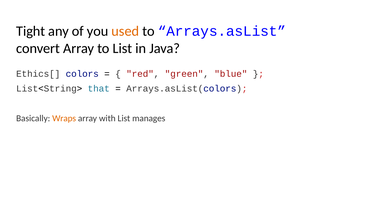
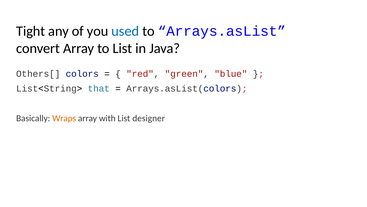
used colour: orange -> blue
Ethics[: Ethics[ -> Others[
manages: manages -> designer
